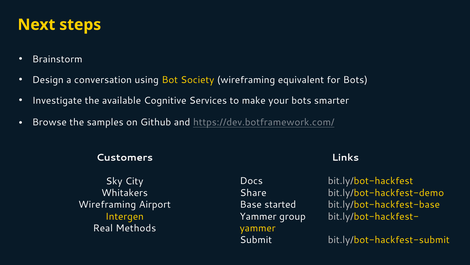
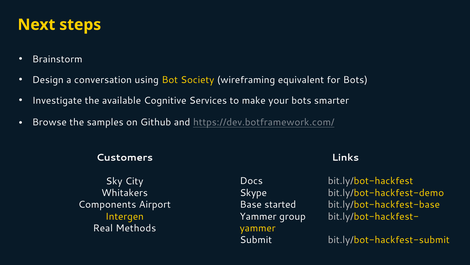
Share: Share -> Skype
Wireframing at (107, 204): Wireframing -> Components
